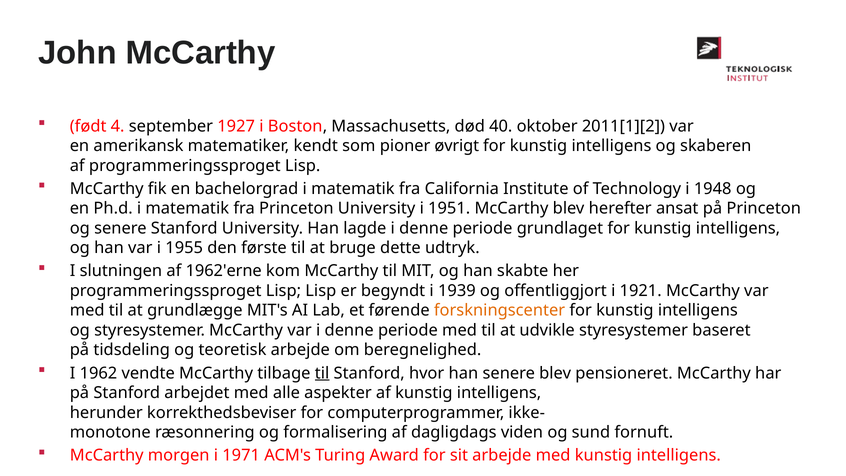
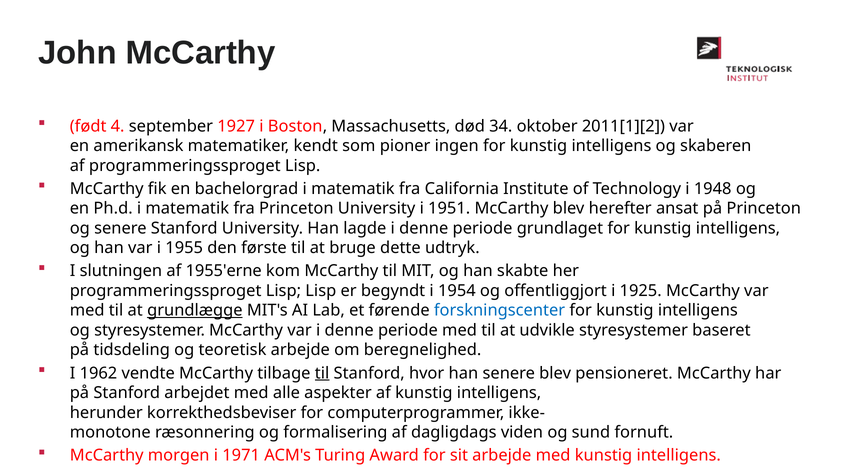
40: 40 -> 34
øvrigt: øvrigt -> ingen
1962'erne: 1962'erne -> 1955'erne
1939: 1939 -> 1954
1921: 1921 -> 1925
grundlægge underline: none -> present
forskningscenter colour: orange -> blue
